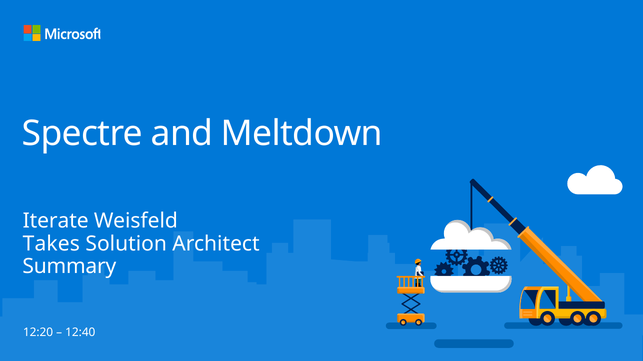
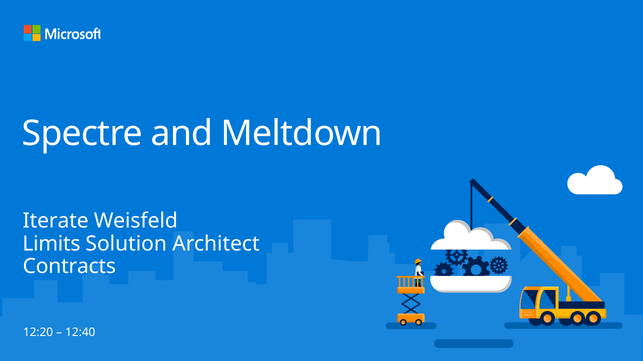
Takes: Takes -> Limits
Summary: Summary -> Contracts
